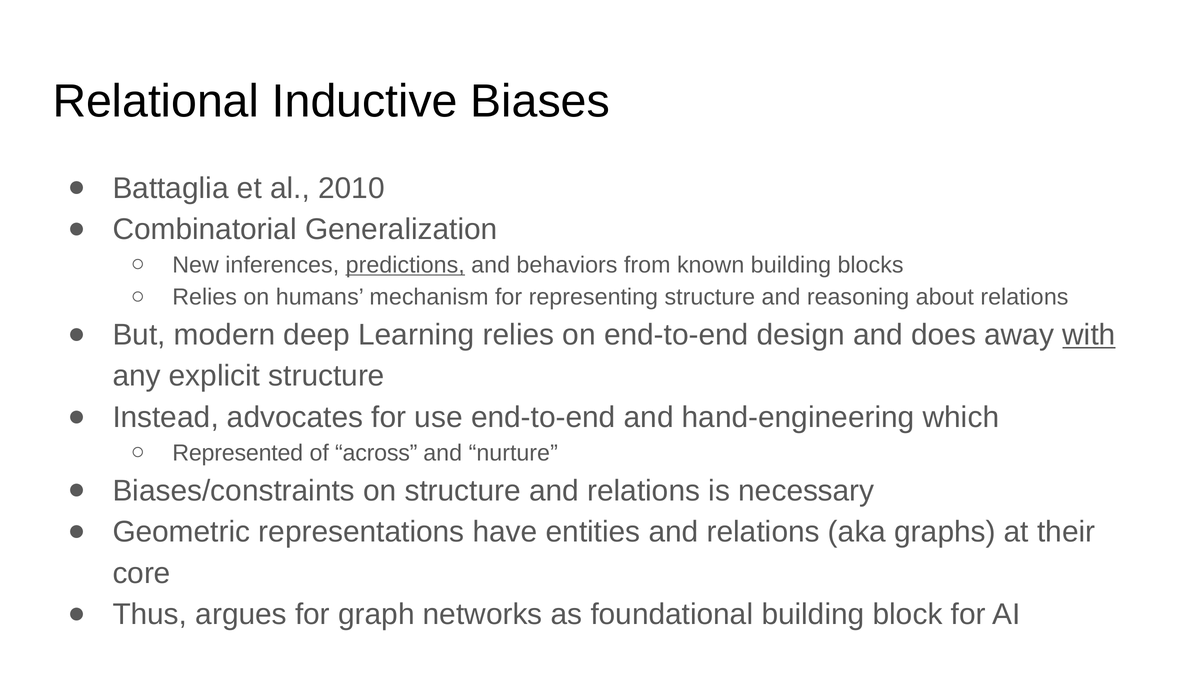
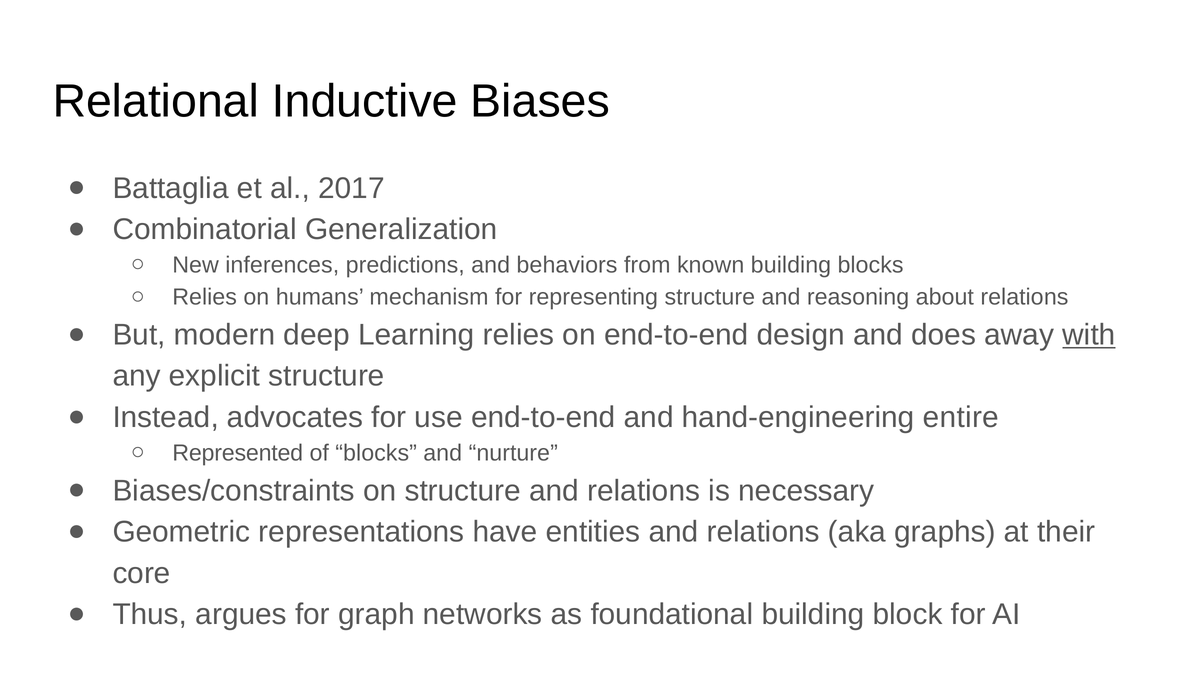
2010: 2010 -> 2017
predictions underline: present -> none
which: which -> entire
of across: across -> blocks
